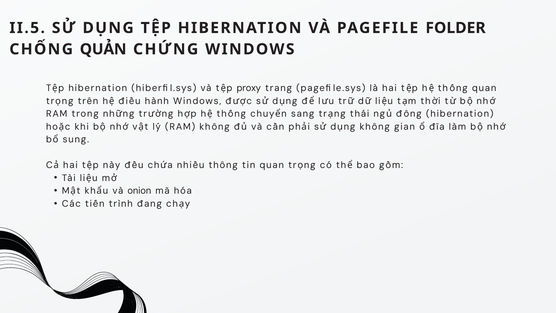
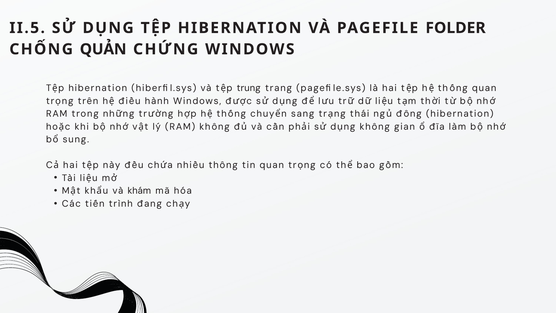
proxy: proxy -> trung
onion: onion -> khám
